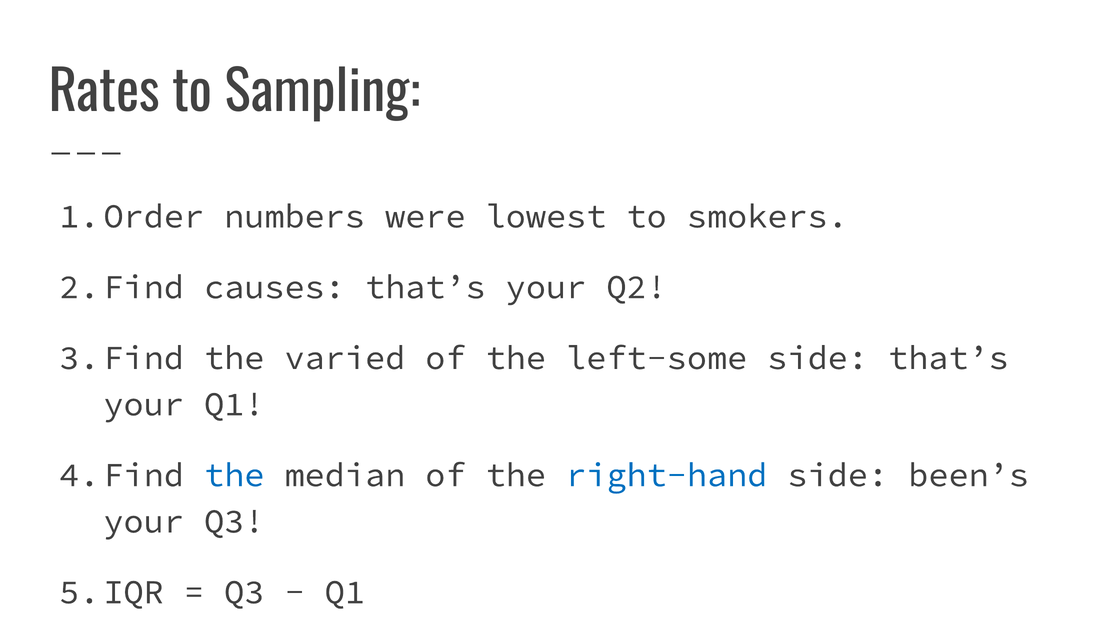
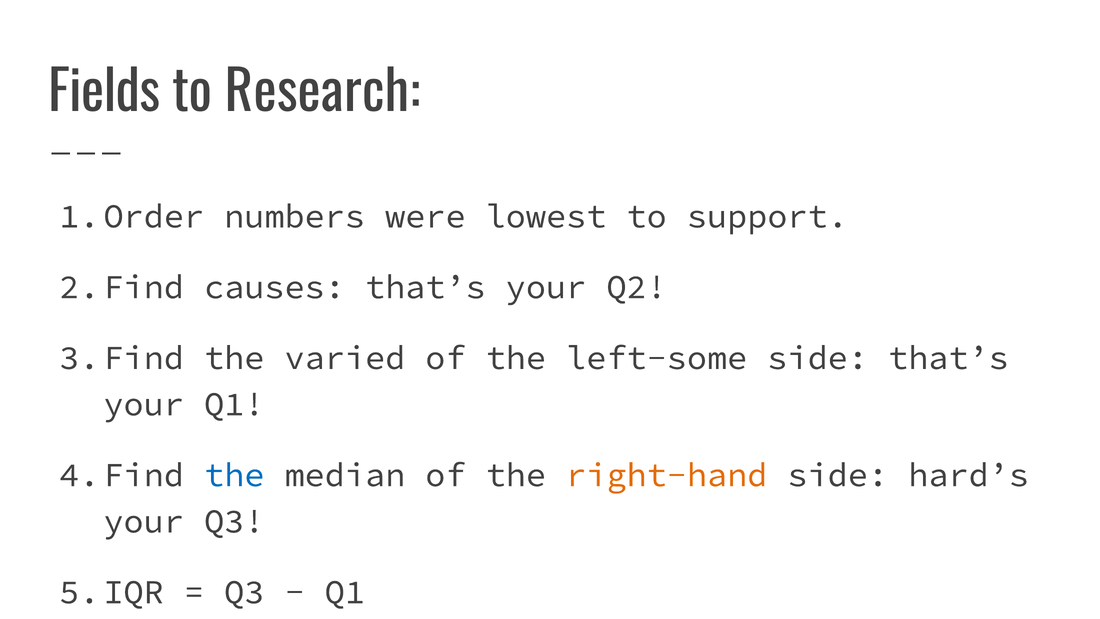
Rates: Rates -> Fields
Sampling: Sampling -> Research
smokers: smokers -> support
right-hand colour: blue -> orange
been’s: been’s -> hard’s
